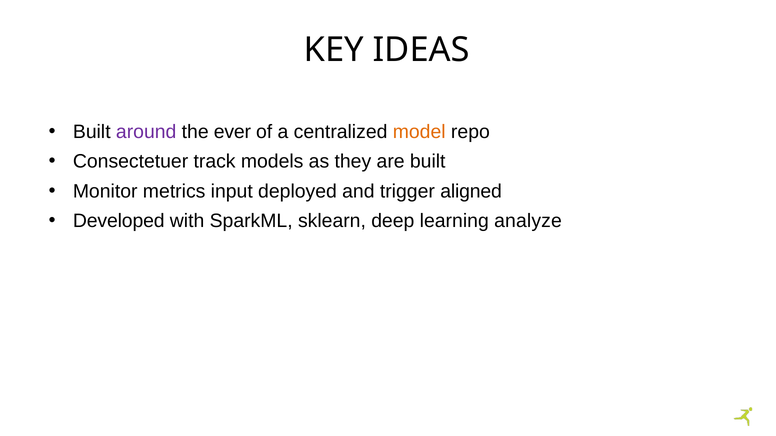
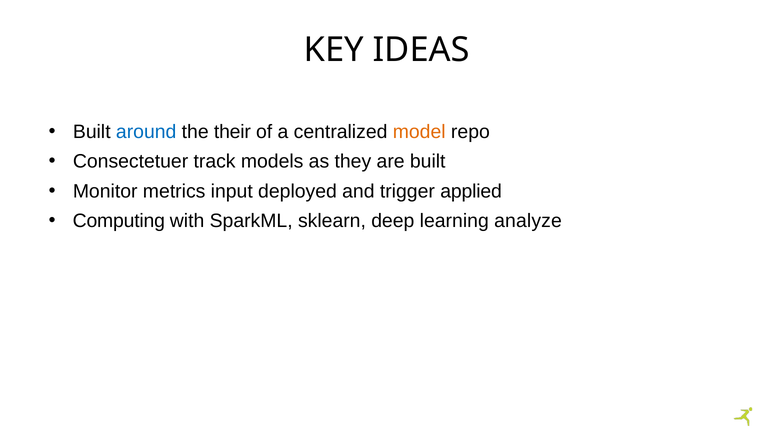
around colour: purple -> blue
ever: ever -> their
aligned: aligned -> applied
Developed: Developed -> Computing
